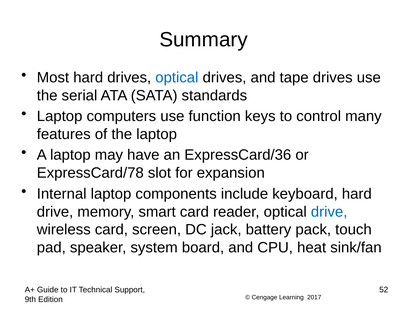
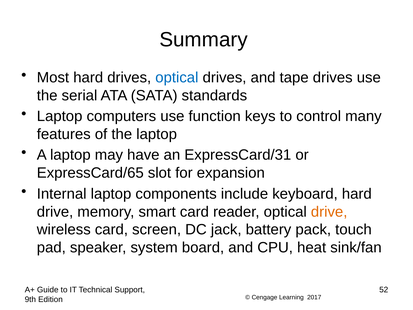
ExpressCard/36: ExpressCard/36 -> ExpressCard/31
ExpressCard/78: ExpressCard/78 -> ExpressCard/65
drive at (329, 212) colour: blue -> orange
